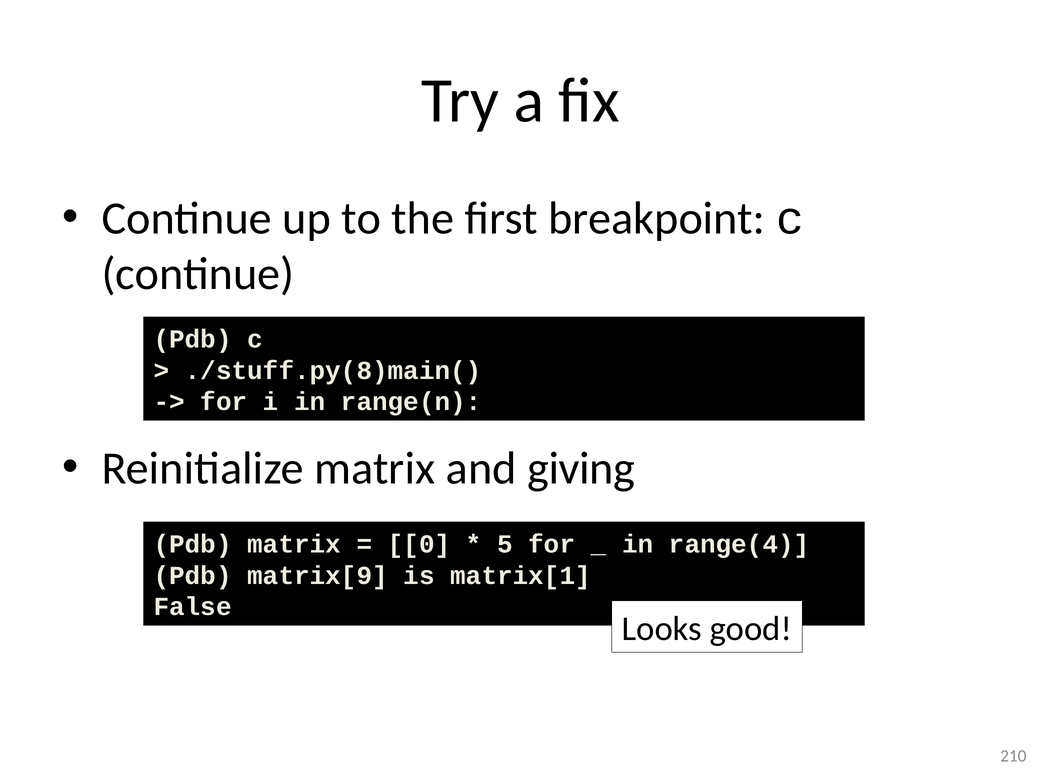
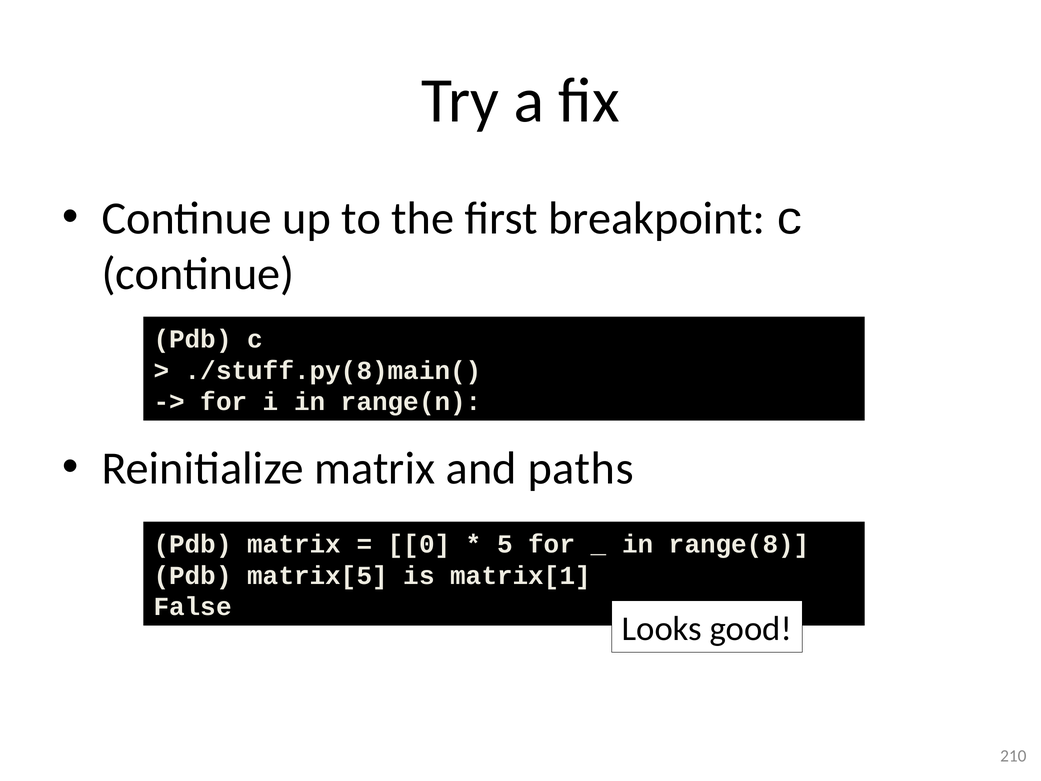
giving: giving -> paths
range(4: range(4 -> range(8
matrix[9: matrix[9 -> matrix[5
